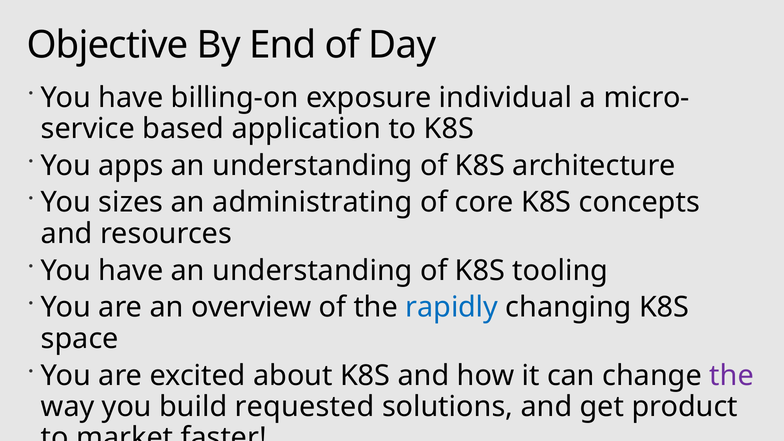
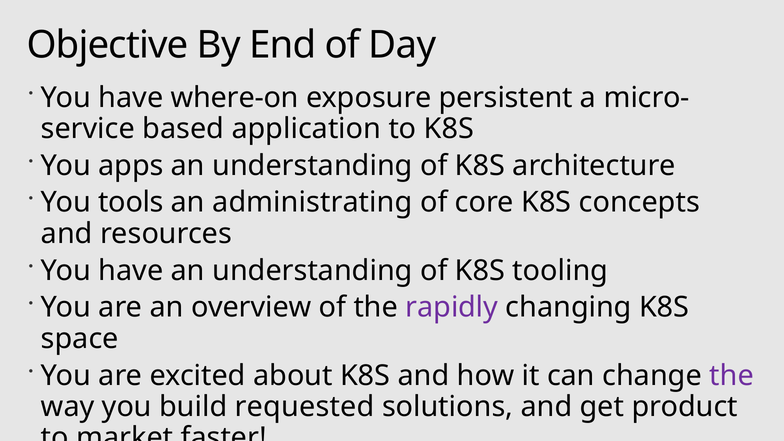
billing-on: billing-on -> where-on
individual: individual -> persistent
sizes: sizes -> tools
rapidly colour: blue -> purple
